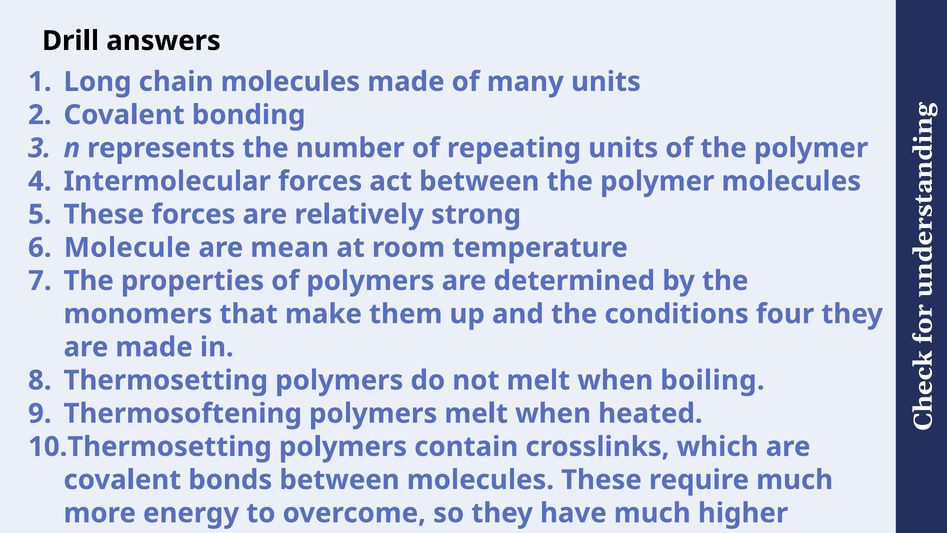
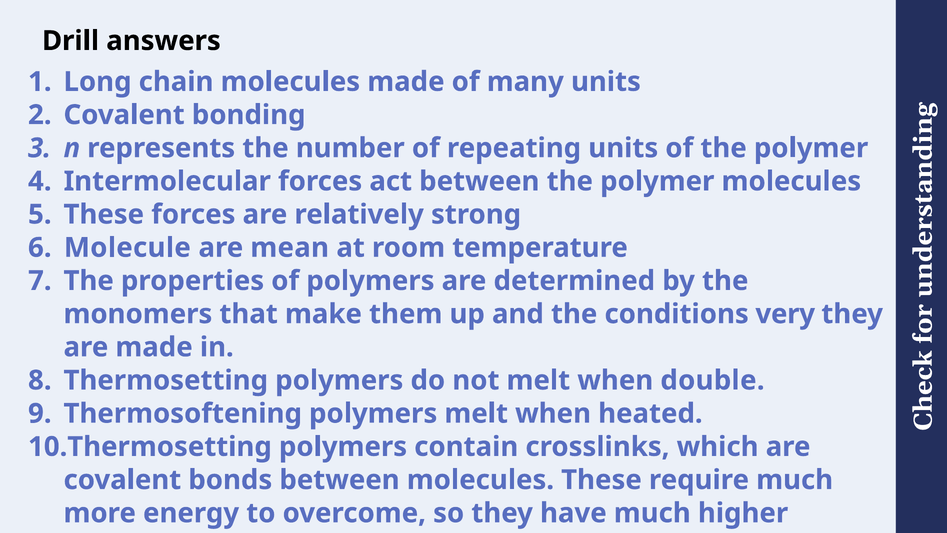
four: four -> very
boiling: boiling -> double
